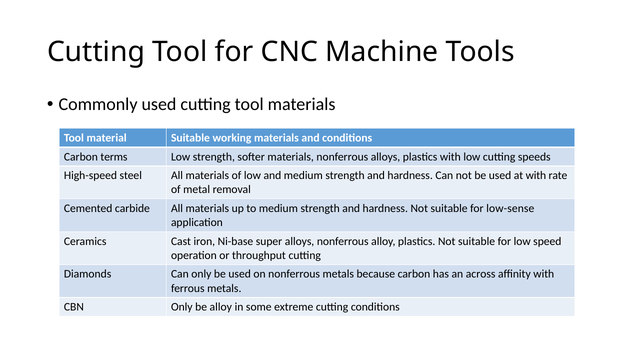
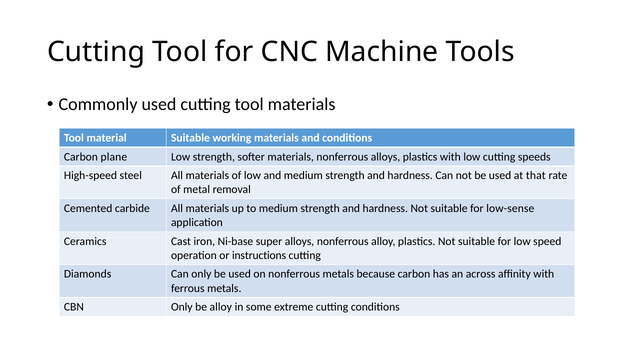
terms: terms -> plane
at with: with -> that
throughput: throughput -> instructions
